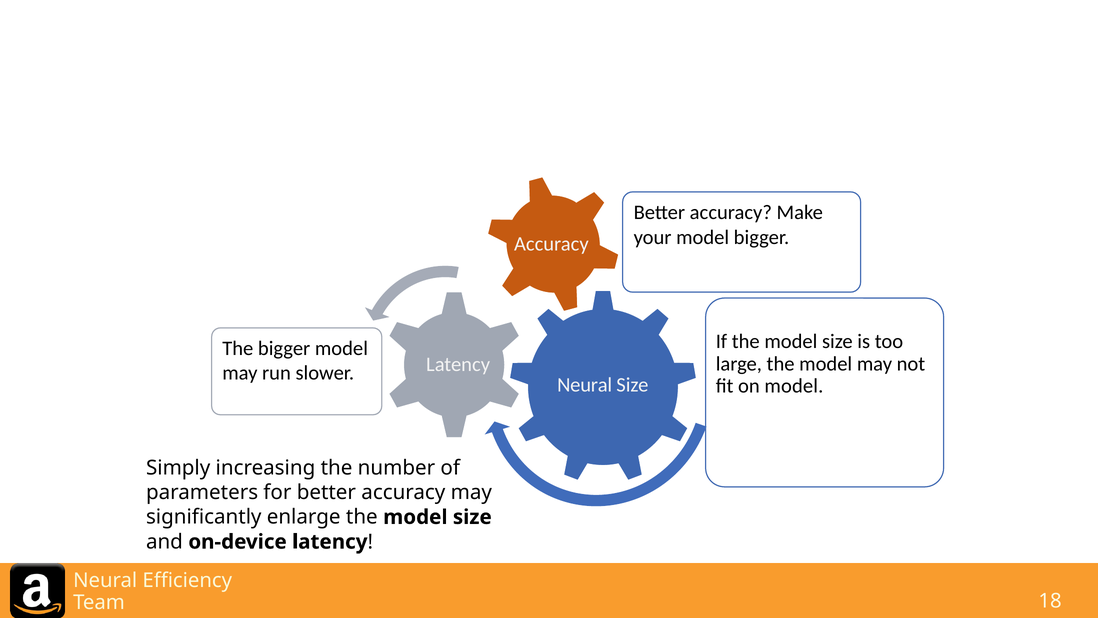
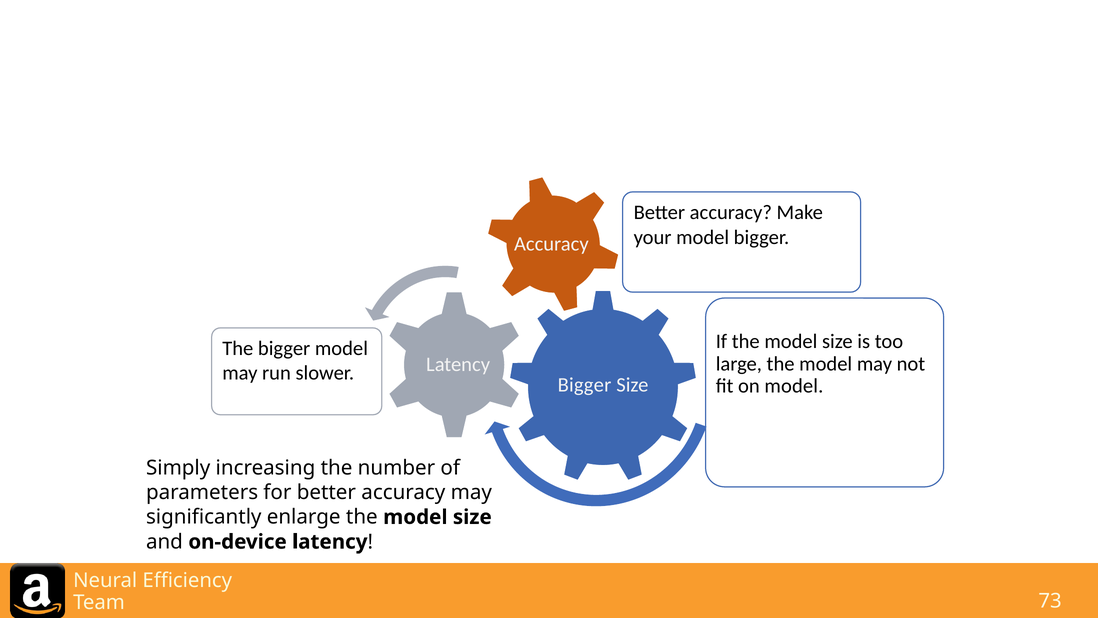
Neural at (585, 385): Neural -> Bigger
18: 18 -> 73
